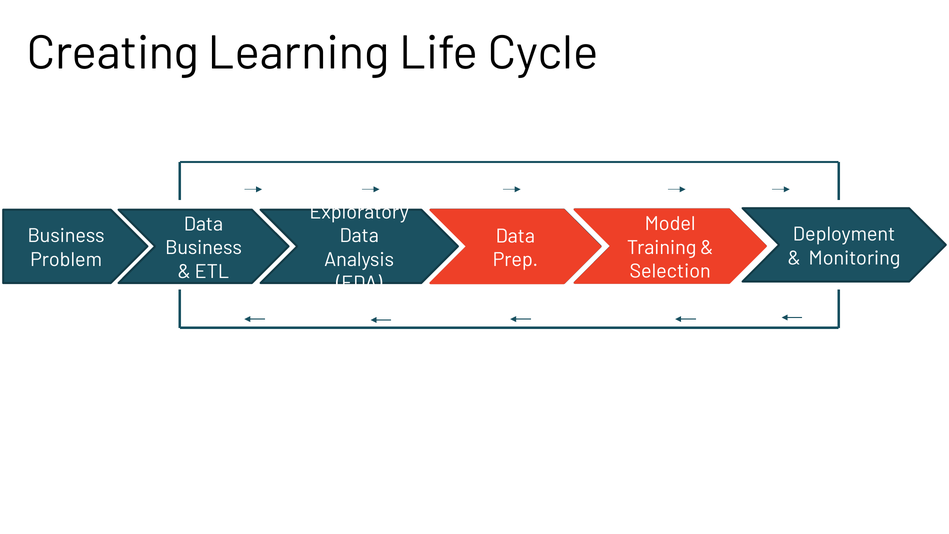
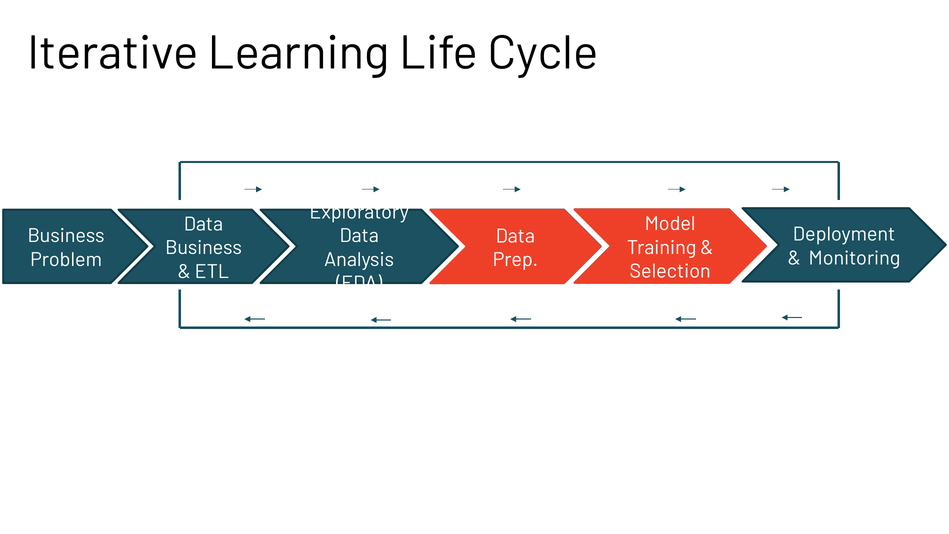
Creating: Creating -> Iterative
